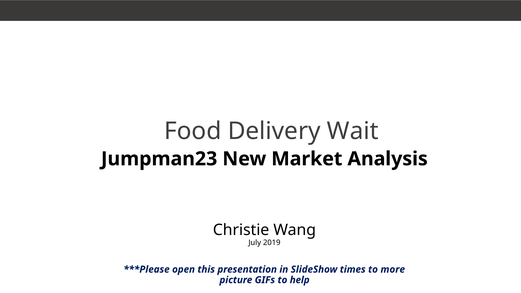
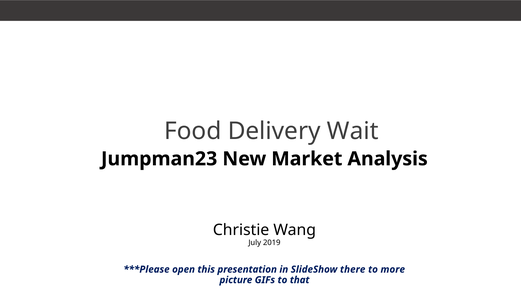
times: times -> there
help: help -> that
